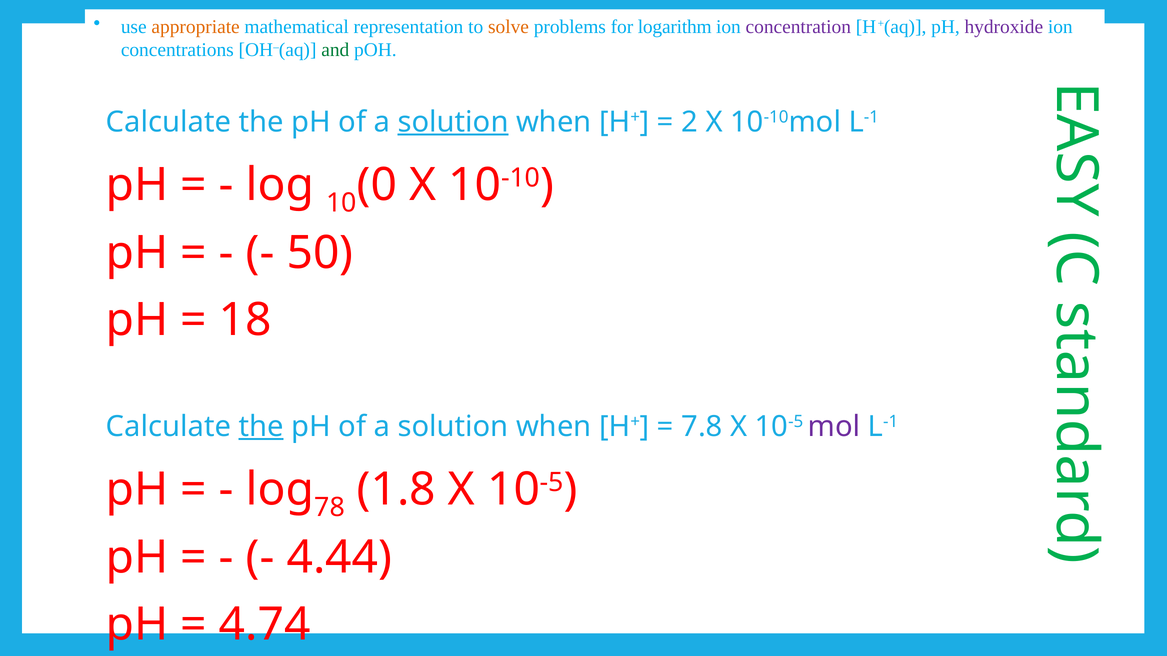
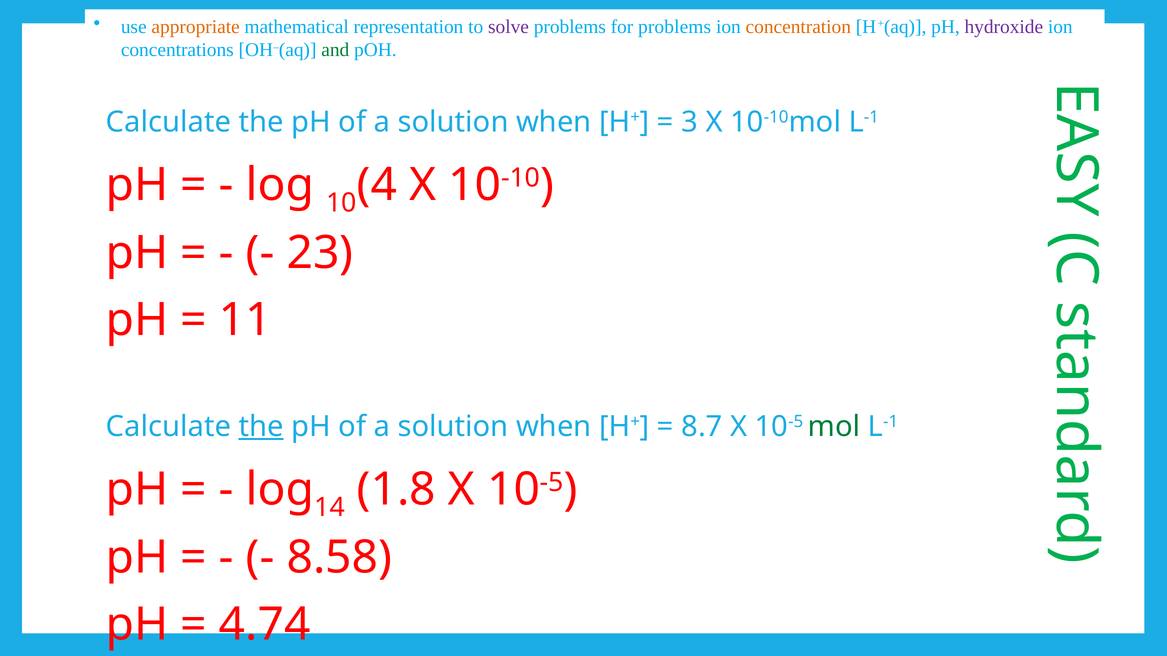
solve colour: orange -> purple
for logarithm: logarithm -> problems
concentration colour: purple -> orange
solution at (453, 122) underline: present -> none
2: 2 -> 3
0: 0 -> 4
50: 50 -> 23
18: 18 -> 11
7.8: 7.8 -> 8.7
mol colour: purple -> green
78: 78 -> 14
4.44: 4.44 -> 8.58
